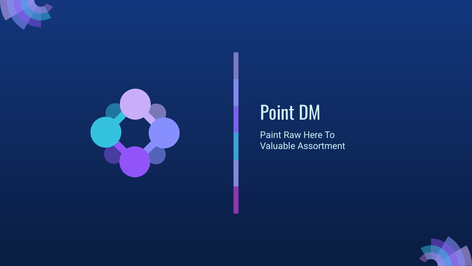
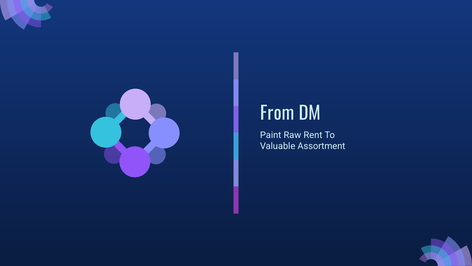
Point: Point -> From
Here: Here -> Rent
